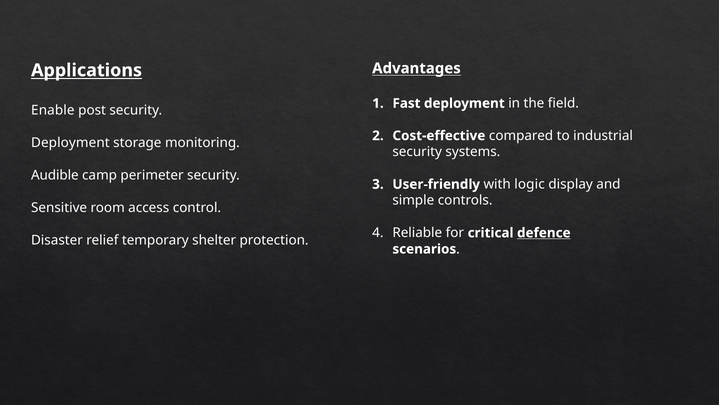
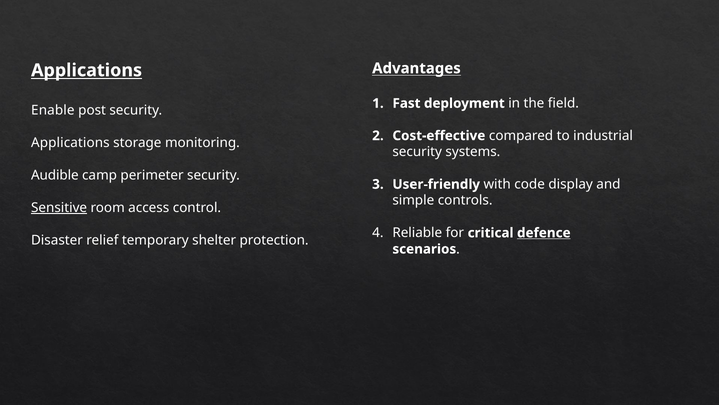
Deployment at (70, 143): Deployment -> Applications
logic: logic -> code
Sensitive underline: none -> present
